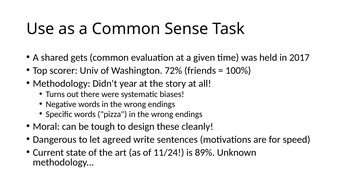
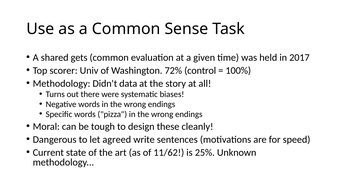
friends: friends -> control
year: year -> data
11/24: 11/24 -> 11/62
89%: 89% -> 25%
